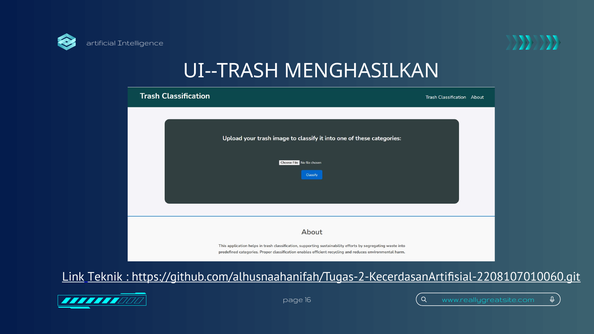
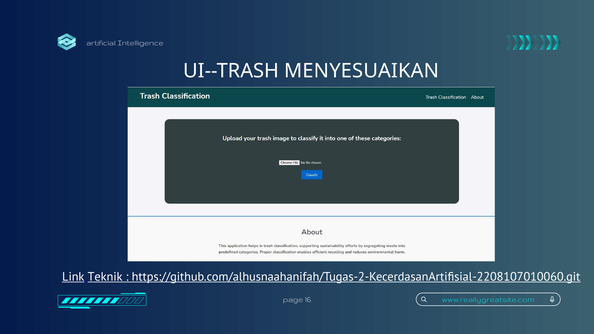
MENGHASILKAN: MENGHASILKAN -> MENYESUAIKAN
